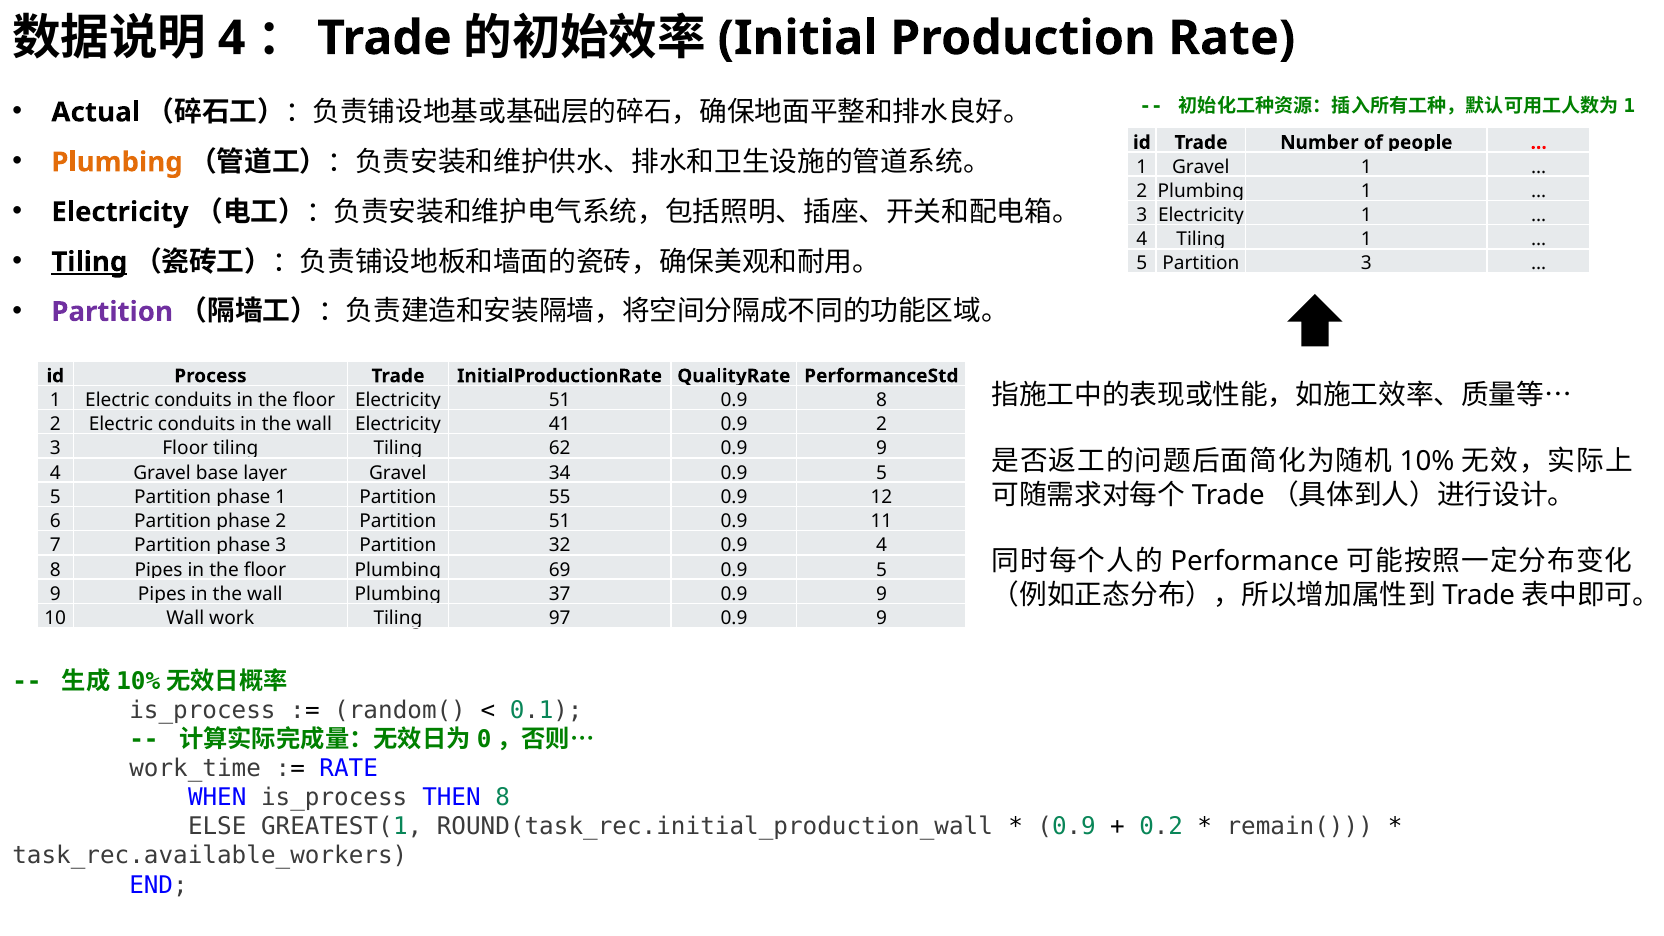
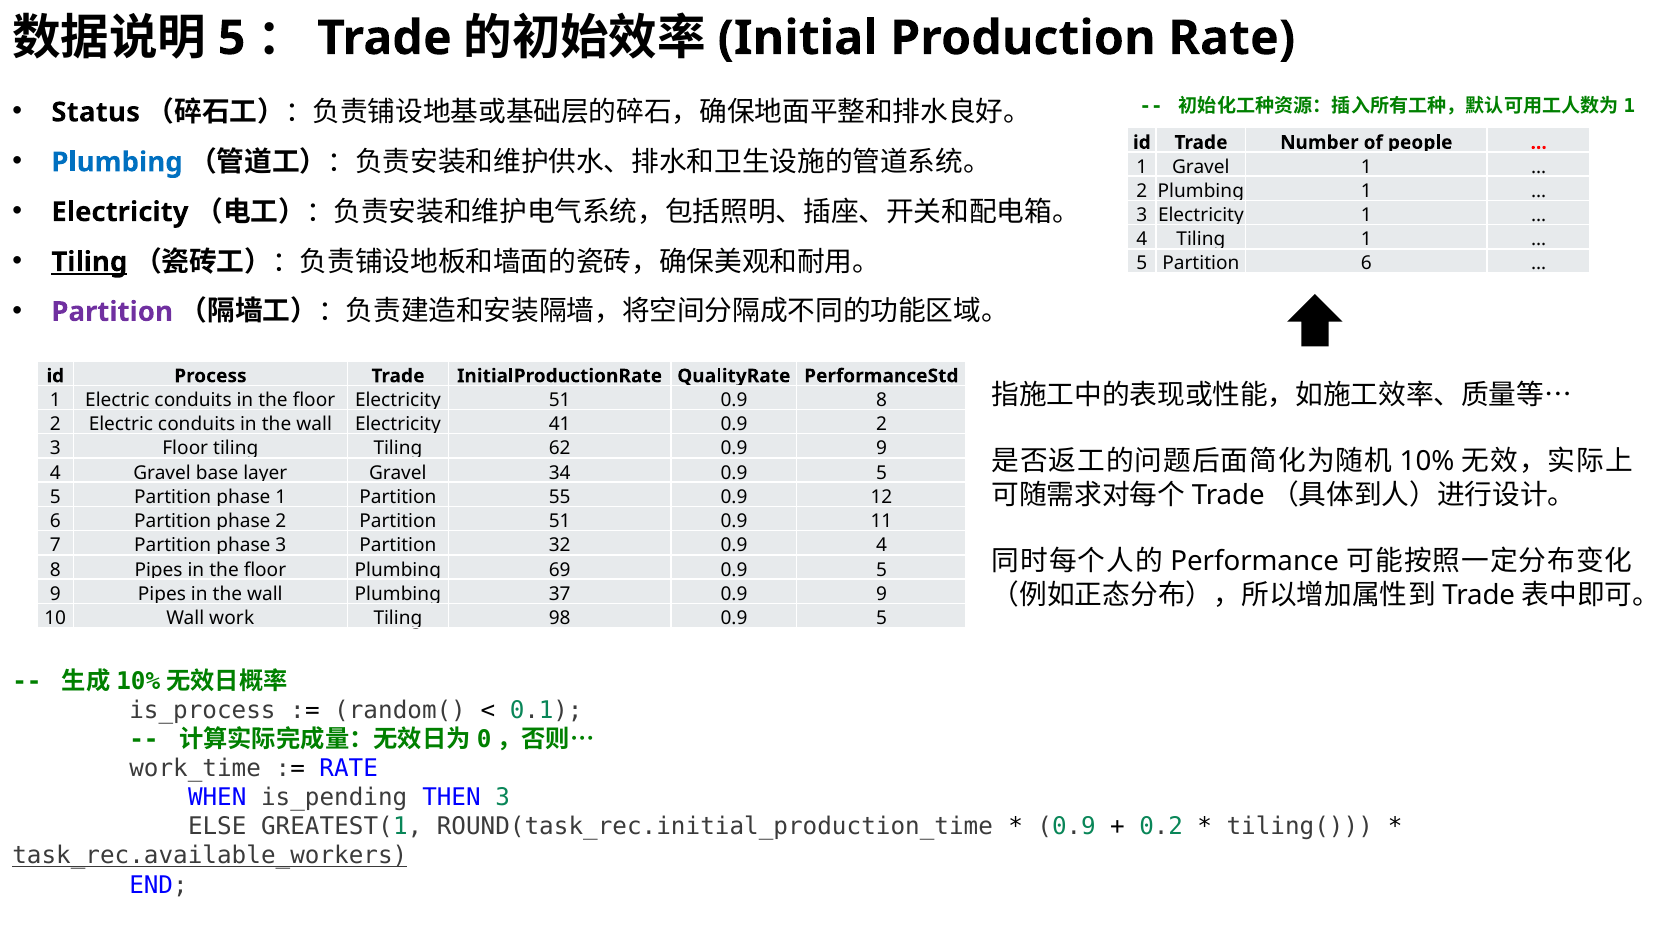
4 at (232, 38): 4 -> 5
Actual: Actual -> Status
Plumbing at (117, 162) colour: orange -> blue
Partition 3: 3 -> 6
97: 97 -> 98
9 at (881, 618): 9 -> 5
WHEN is_process: is_process -> is_pending
THEN 8: 8 -> 3
ROUND(task_rec.initial_production_wall: ROUND(task_rec.initial_production_wall -> ROUND(task_rec.initial_production_time
remain(: remain( -> tiling(
task_rec.available_workers underline: none -> present
